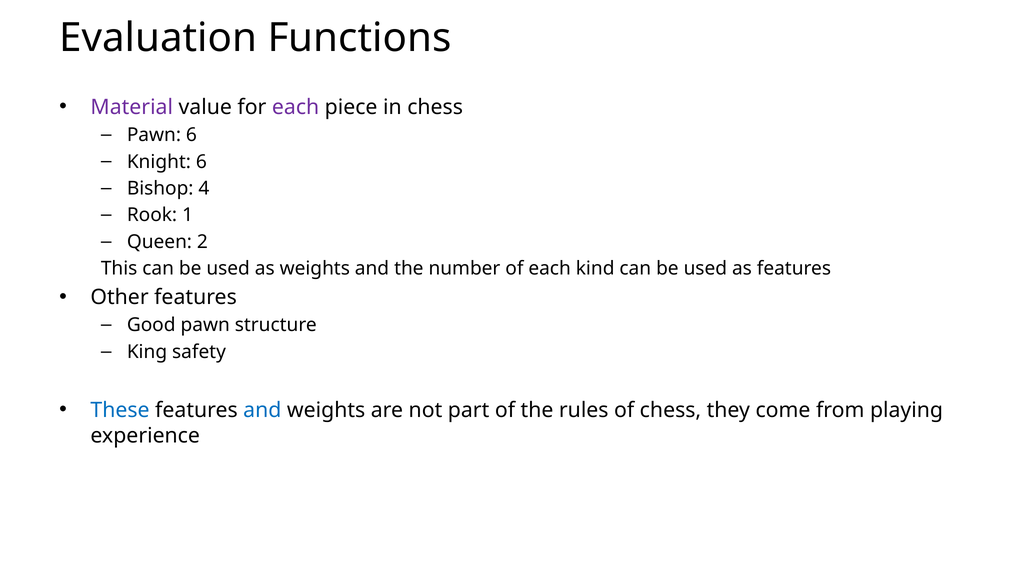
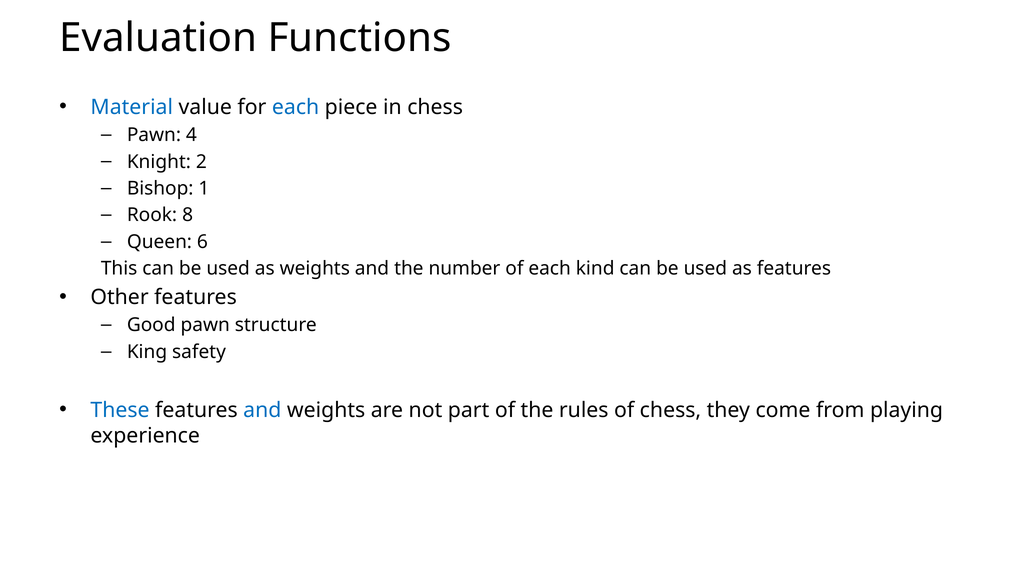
Material colour: purple -> blue
each at (296, 107) colour: purple -> blue
Pawn 6: 6 -> 4
Knight 6: 6 -> 2
4: 4 -> 1
1: 1 -> 8
2: 2 -> 6
